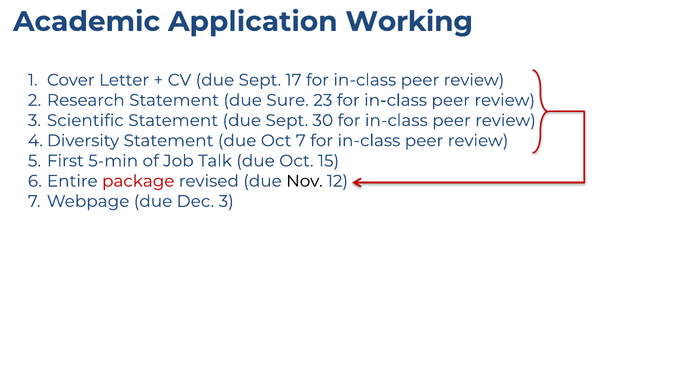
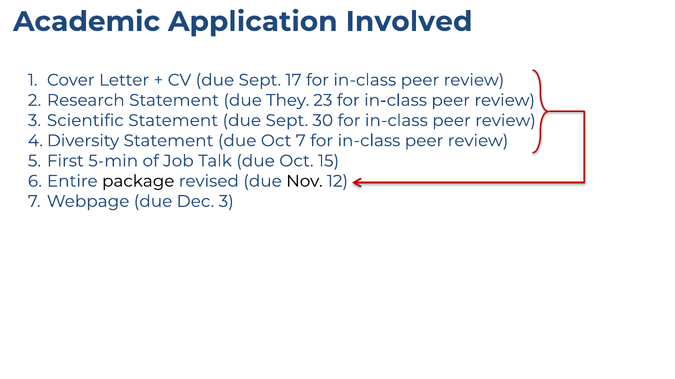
Working: Working -> Involved
Sure: Sure -> They
package colour: red -> black
